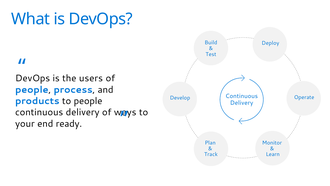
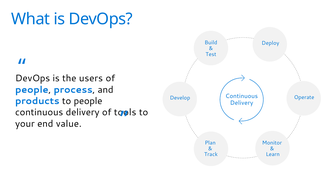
ways: ways -> tools
ready: ready -> value
